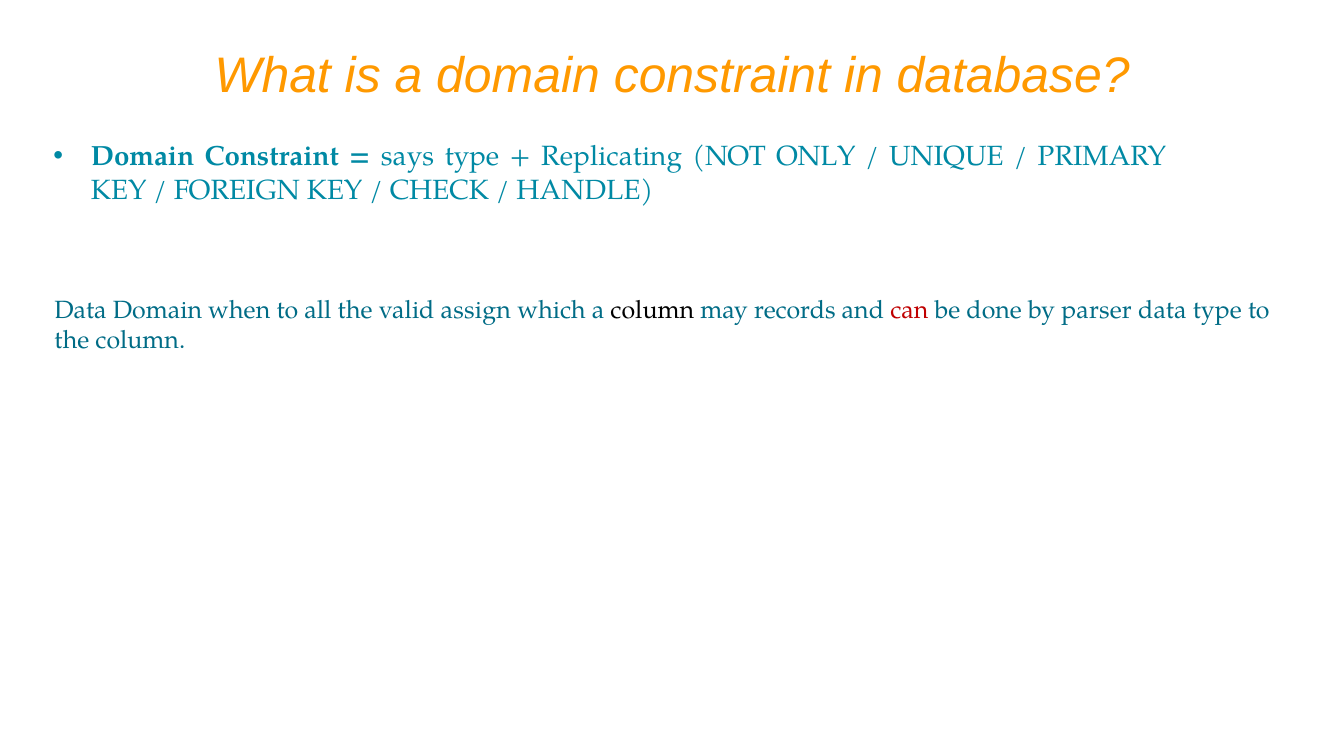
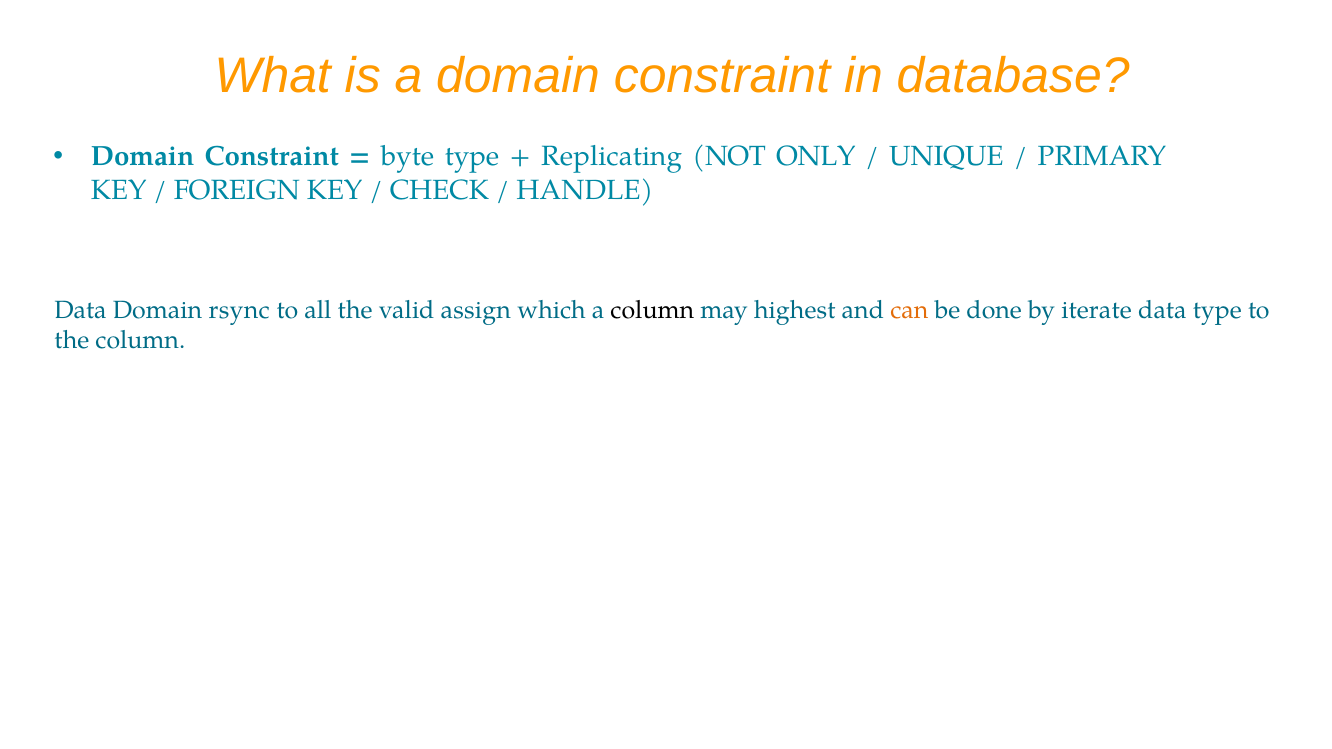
says: says -> byte
when: when -> rsync
records: records -> highest
can colour: red -> orange
parser: parser -> iterate
